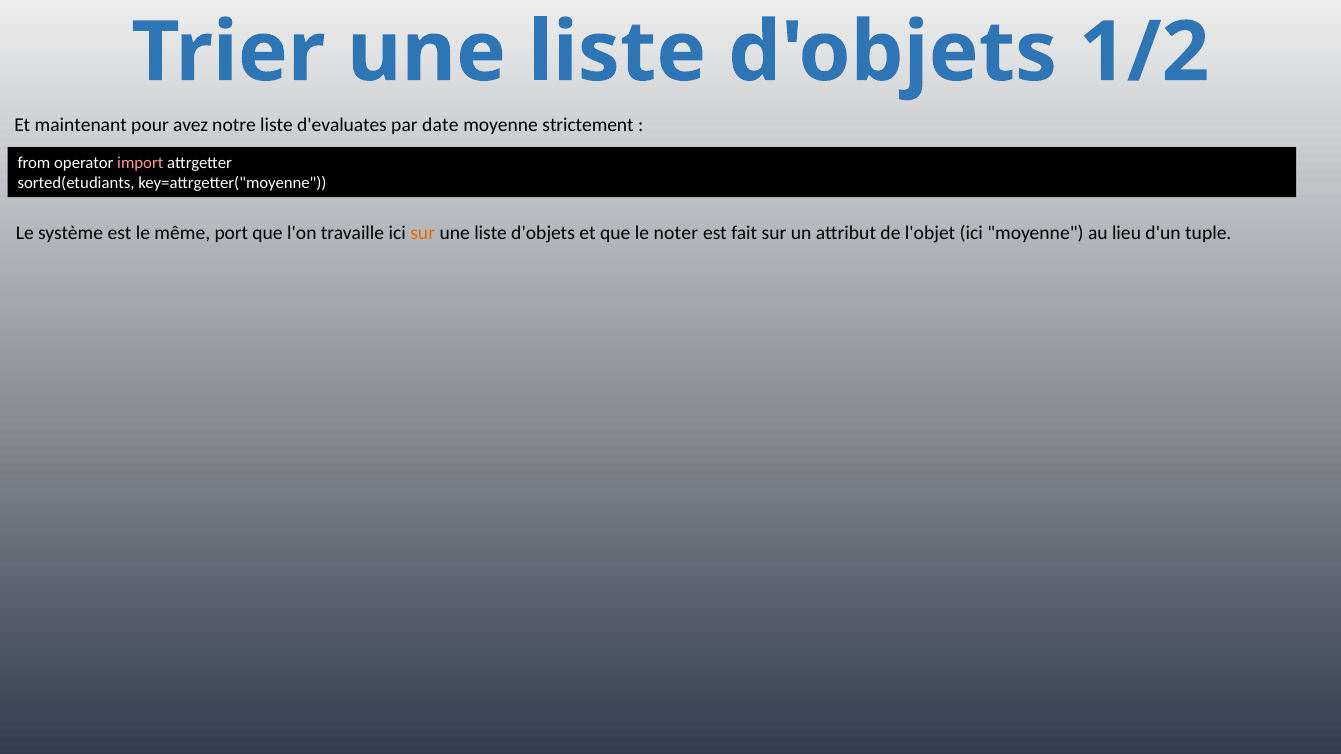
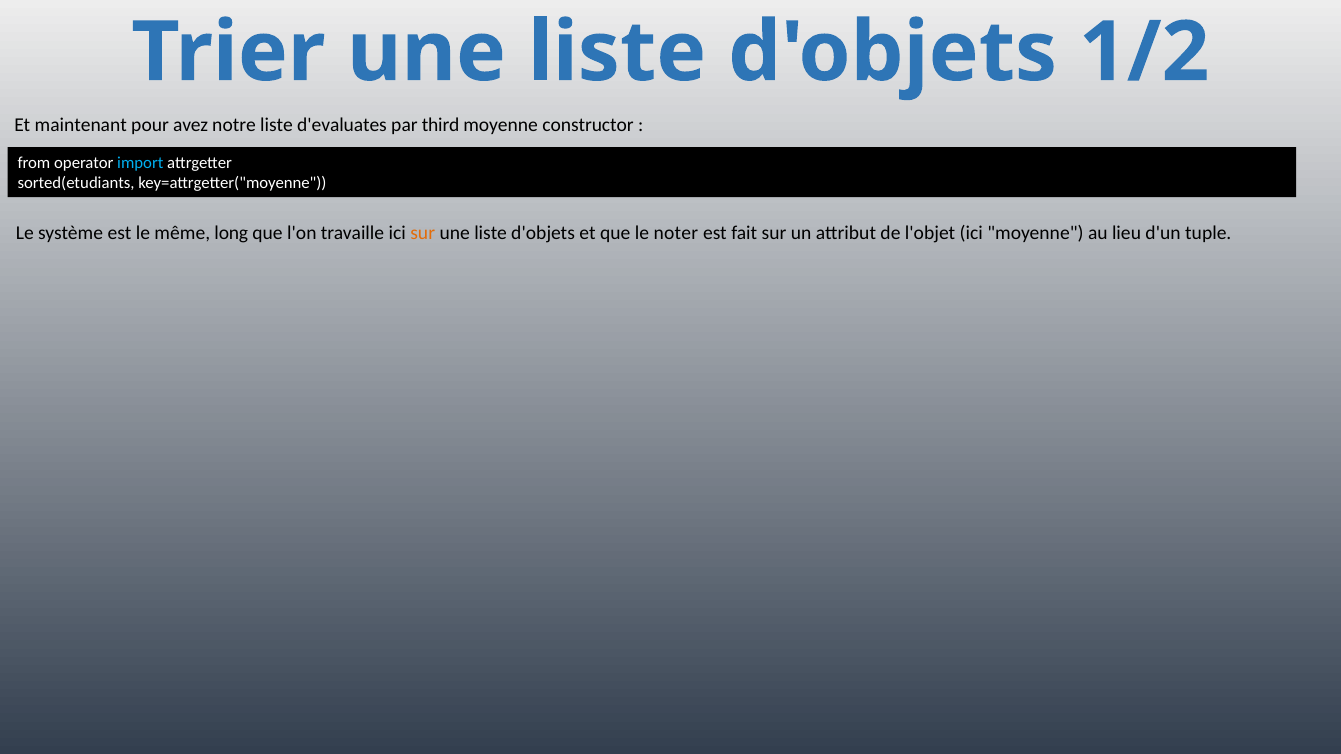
date: date -> third
strictement: strictement -> constructor
import colour: pink -> light blue
port: port -> long
